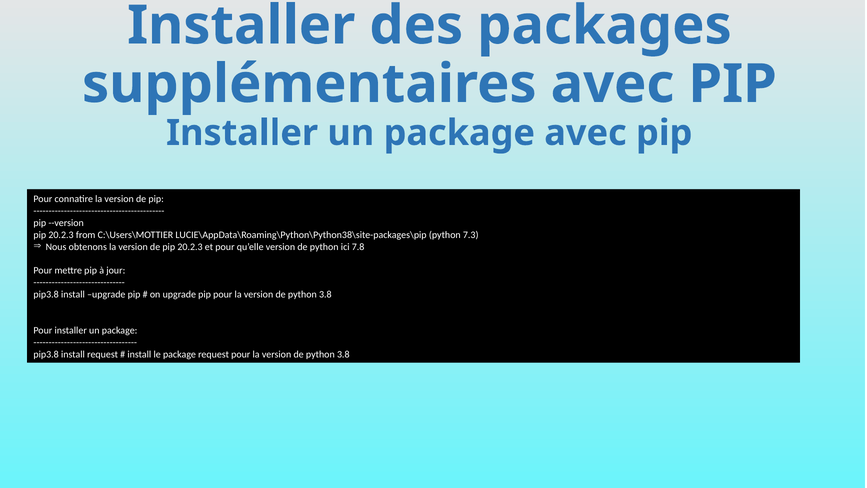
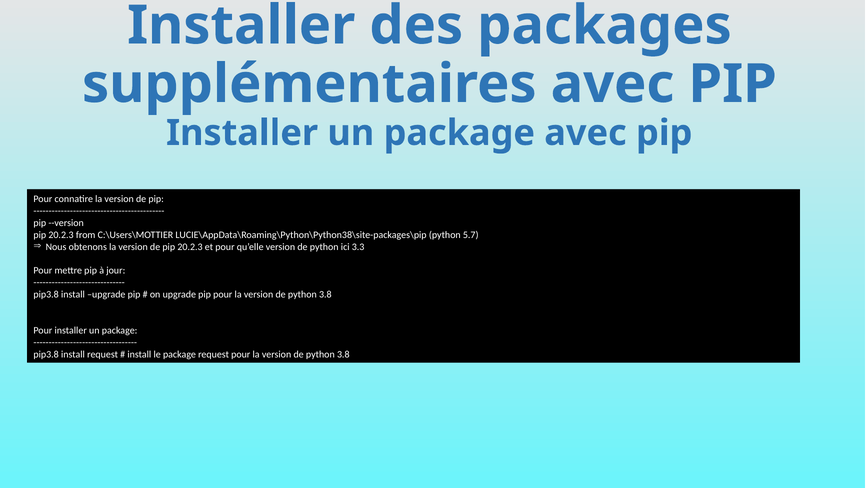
7.3: 7.3 -> 5.7
7.8: 7.8 -> 3.3
